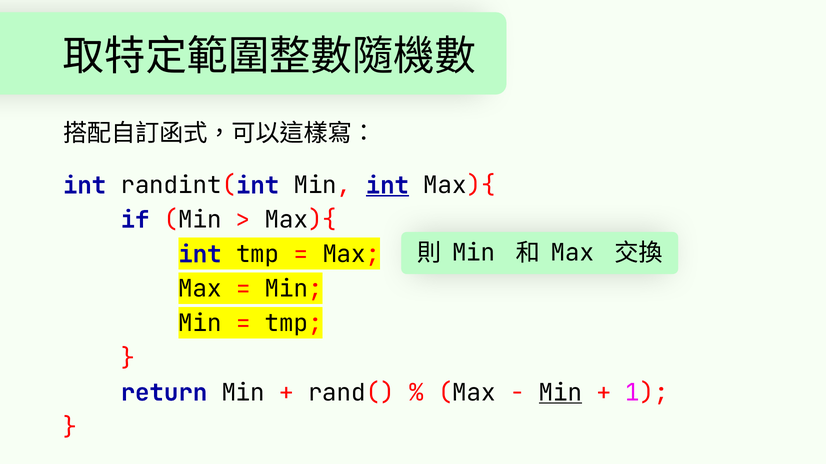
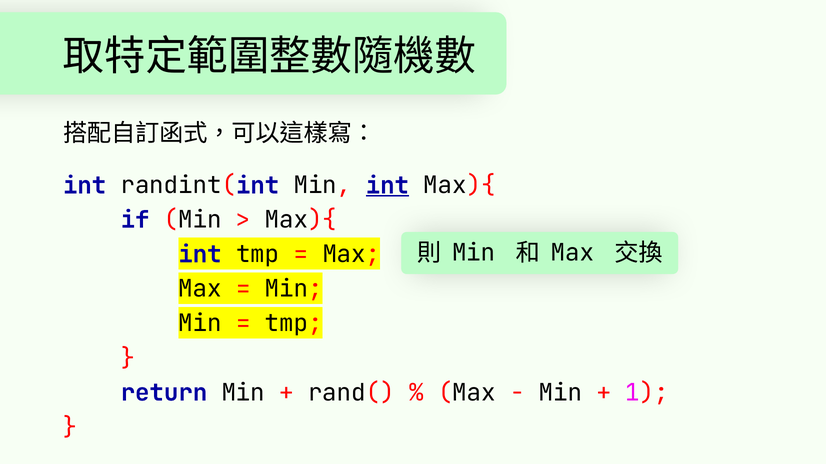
Min at (561, 393) underline: present -> none
